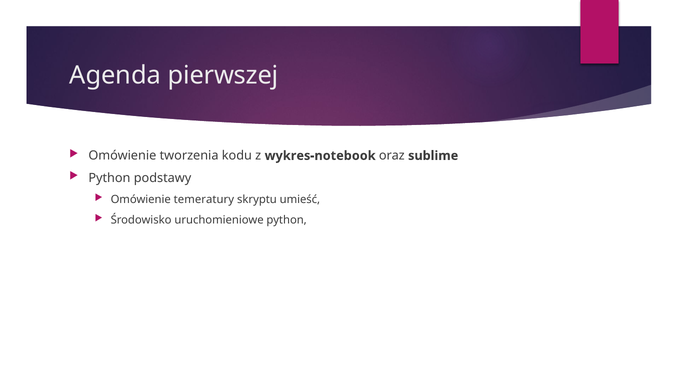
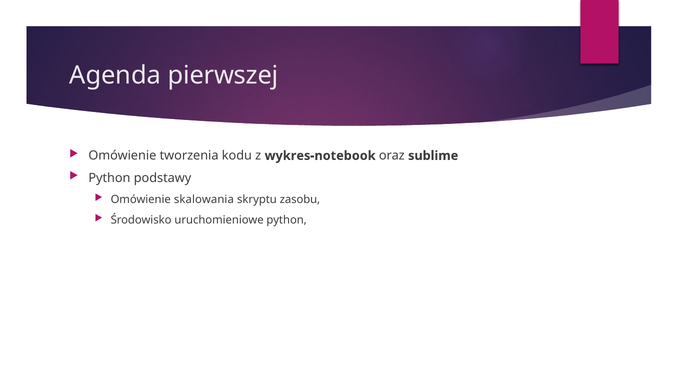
temeratury: temeratury -> skalowania
umieść: umieść -> zasobu
